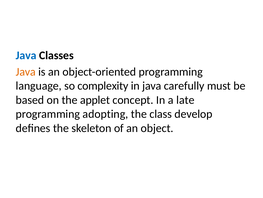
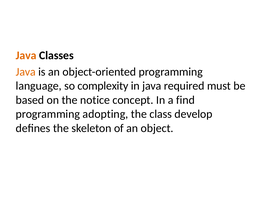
Java at (26, 55) colour: blue -> orange
carefully: carefully -> required
applet: applet -> notice
late: late -> find
